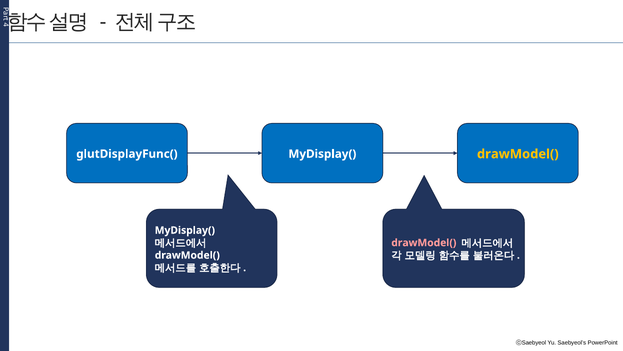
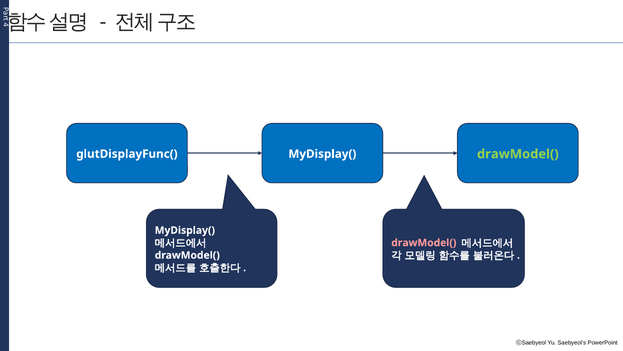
drawModel( at (518, 154) colour: yellow -> light green
